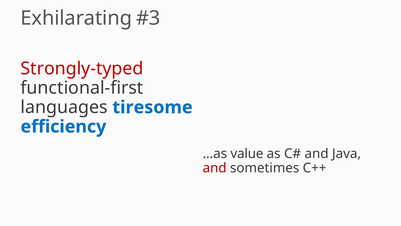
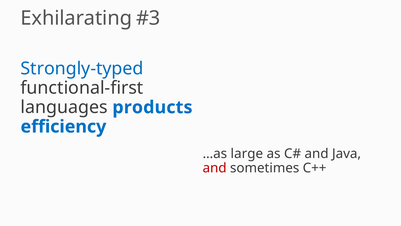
Strongly-typed colour: red -> blue
tiresome: tiresome -> products
value: value -> large
